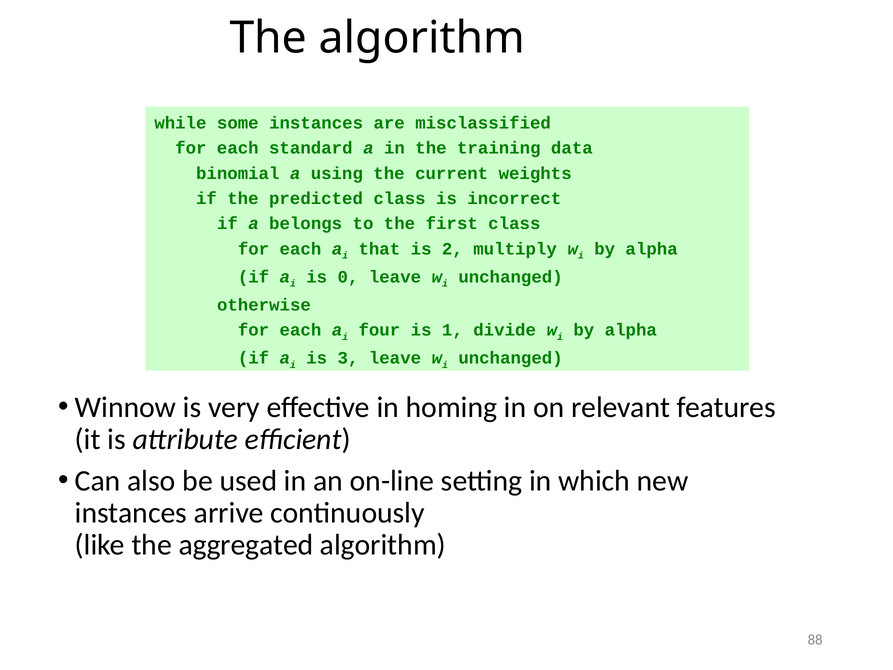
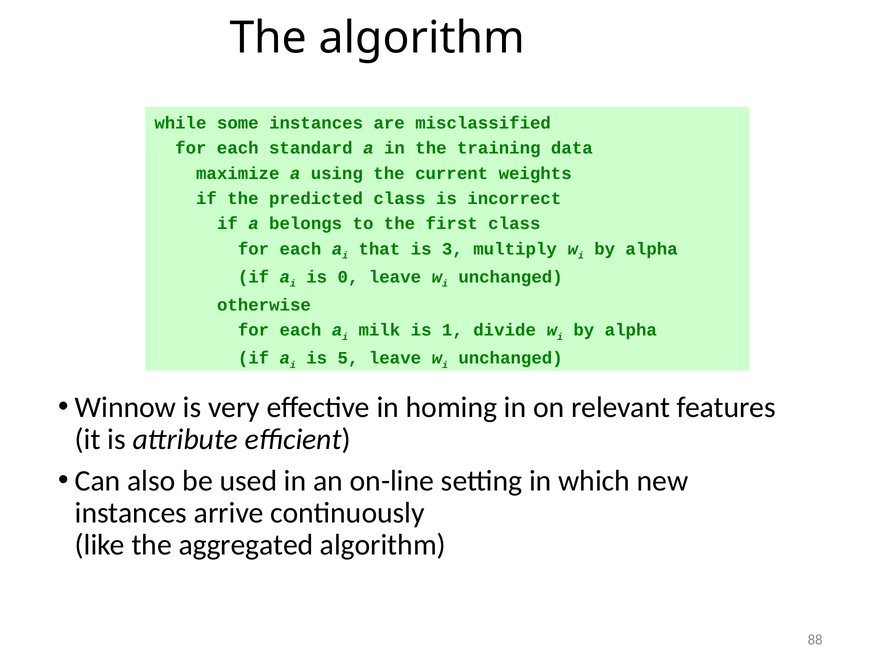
binomial: binomial -> maximize
2: 2 -> 3
four: four -> milk
3: 3 -> 5
